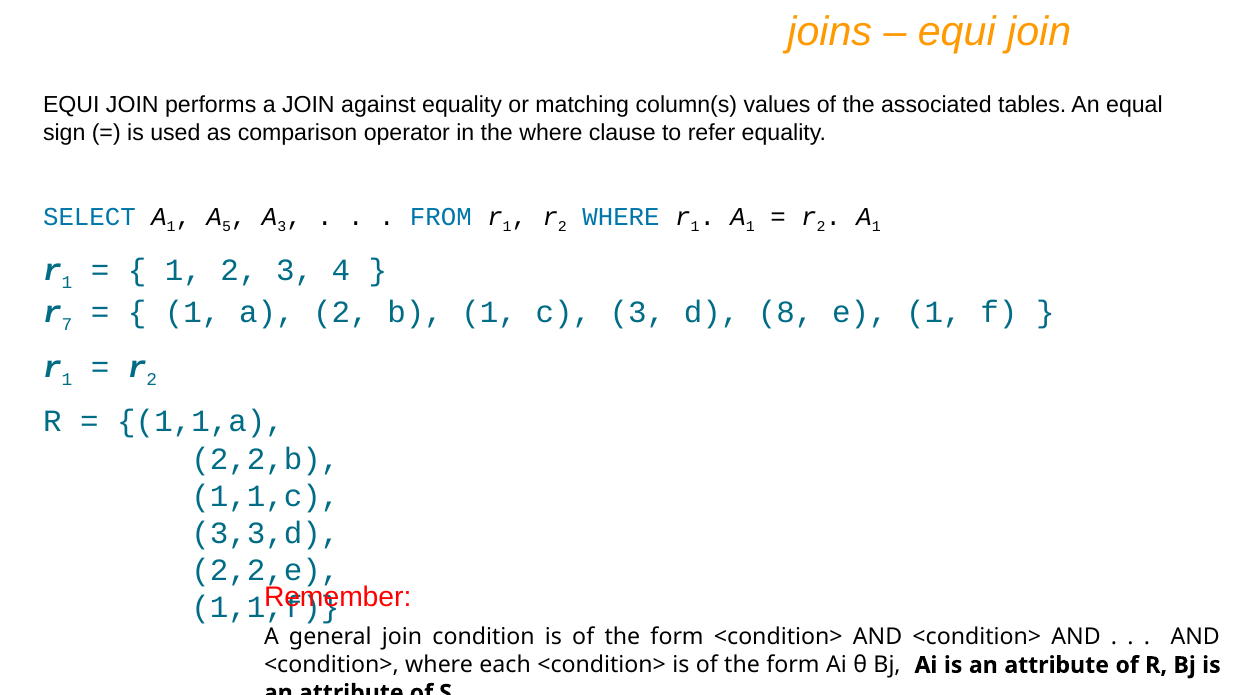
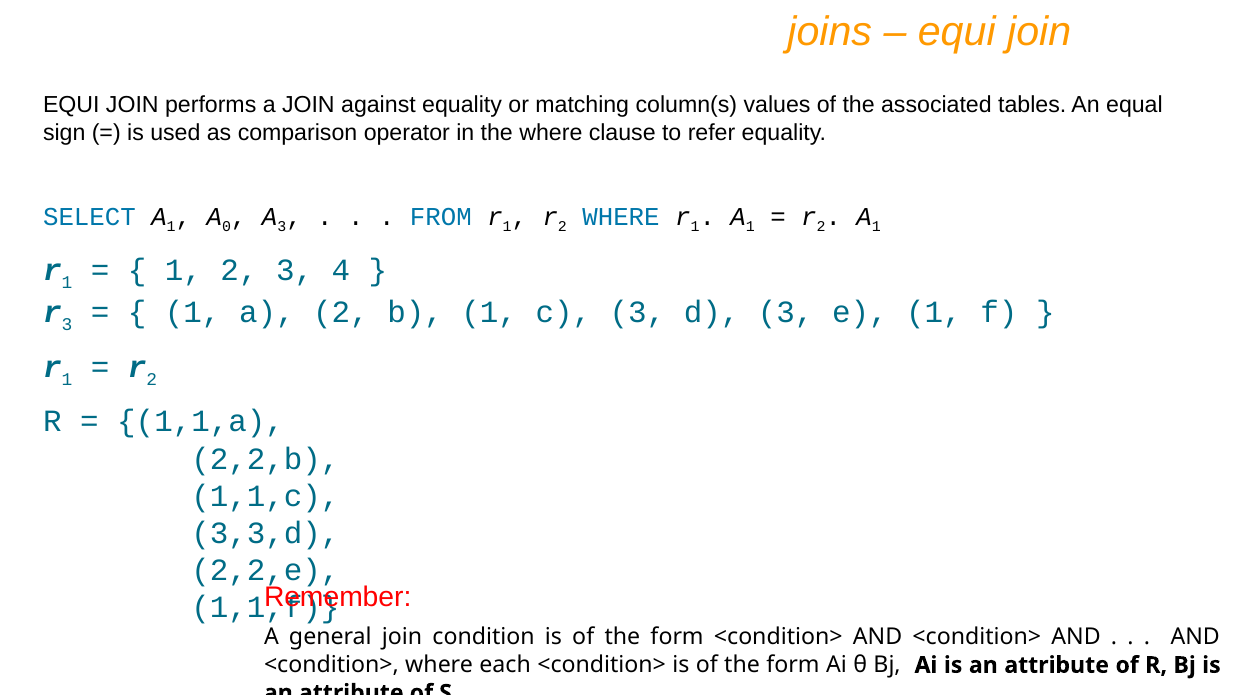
5: 5 -> 0
r 7: 7 -> 3
d 8: 8 -> 3
